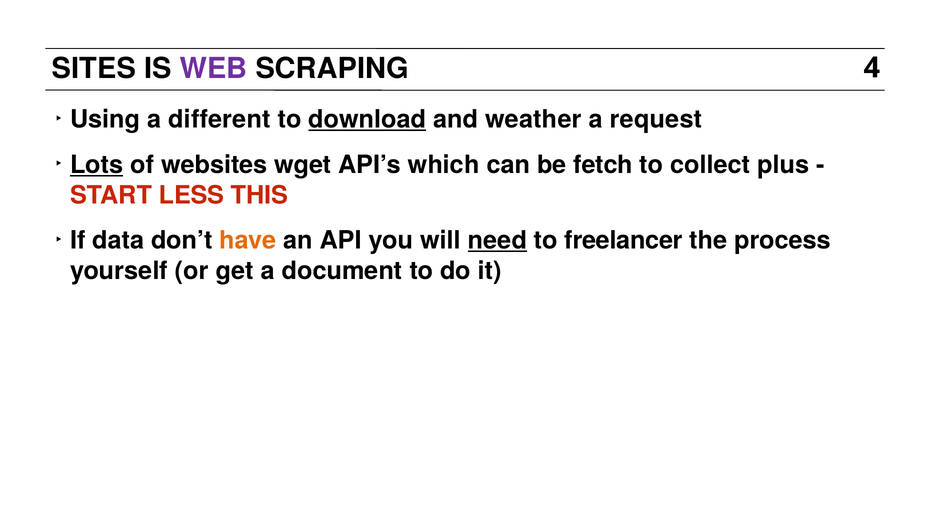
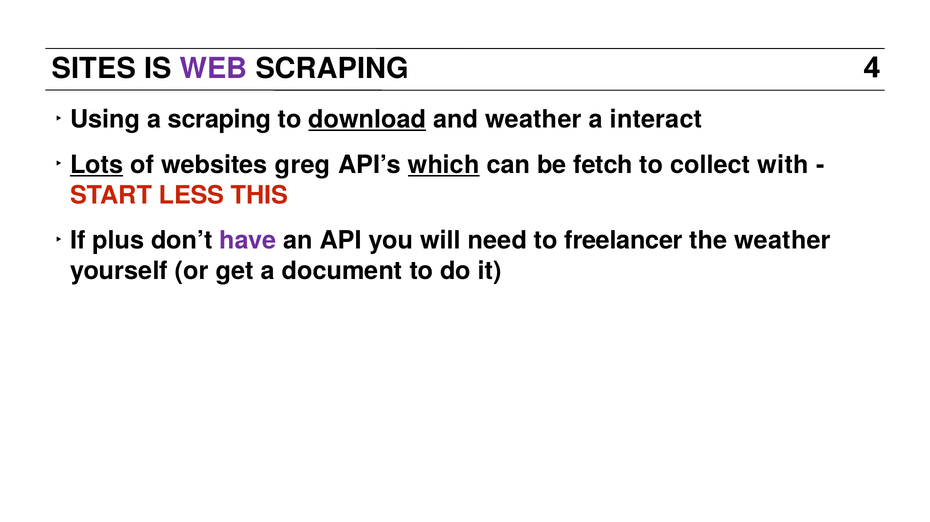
a different: different -> scraping
request: request -> interact
wget: wget -> greg
which underline: none -> present
plus: plus -> with
data: data -> plus
have colour: orange -> purple
need underline: present -> none
the process: process -> weather
